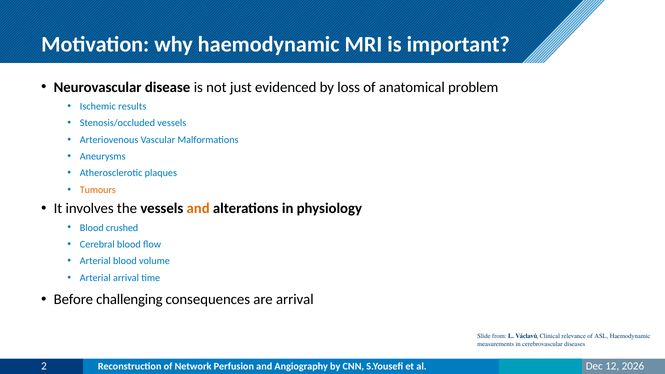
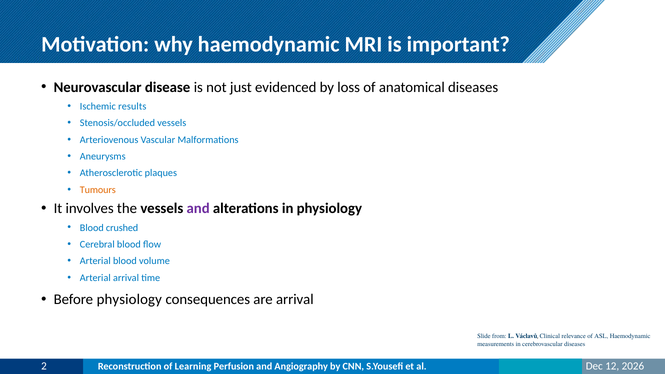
anatomical problem: problem -> diseases
and at (198, 209) colour: orange -> purple
Before challenging: challenging -> physiology
Network: Network -> Learning
